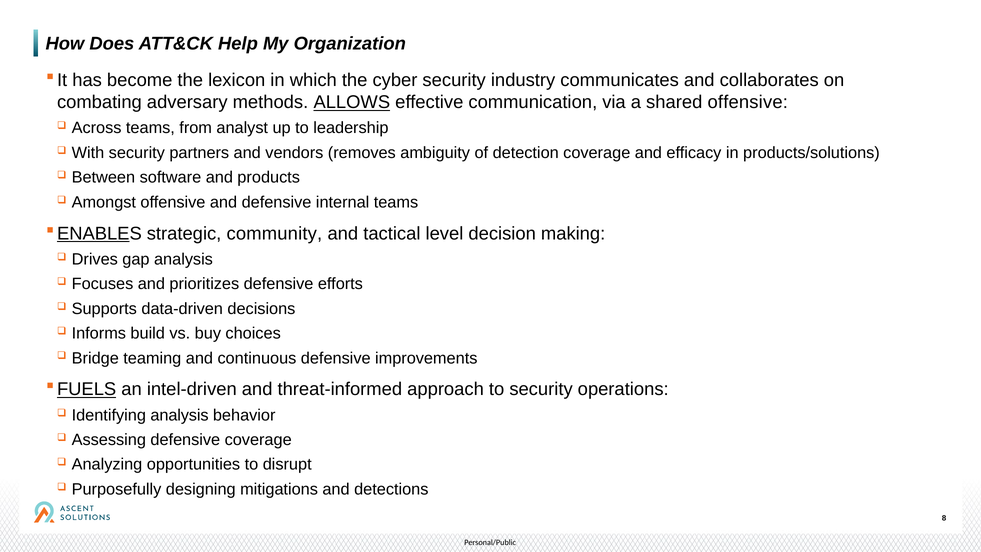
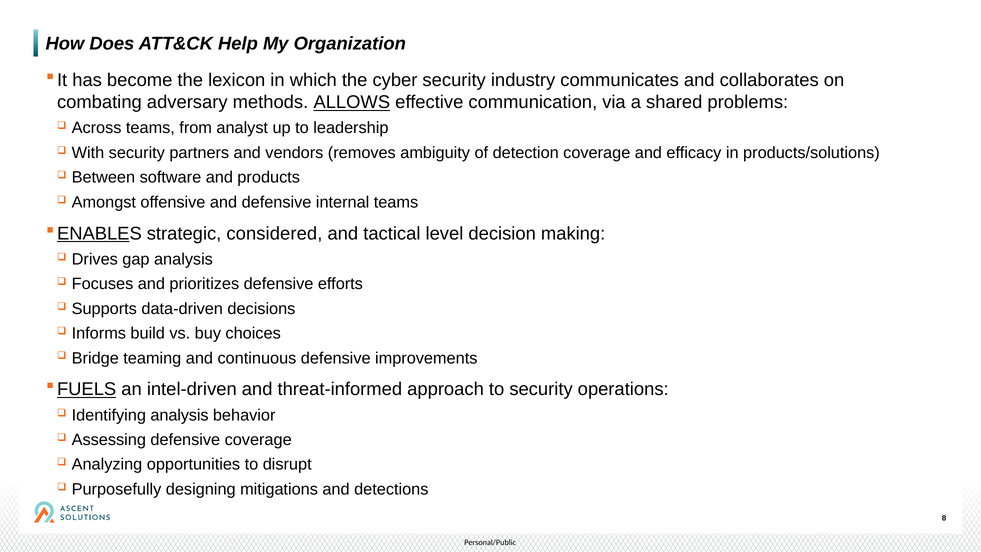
shared offensive: offensive -> problems
community: community -> considered
